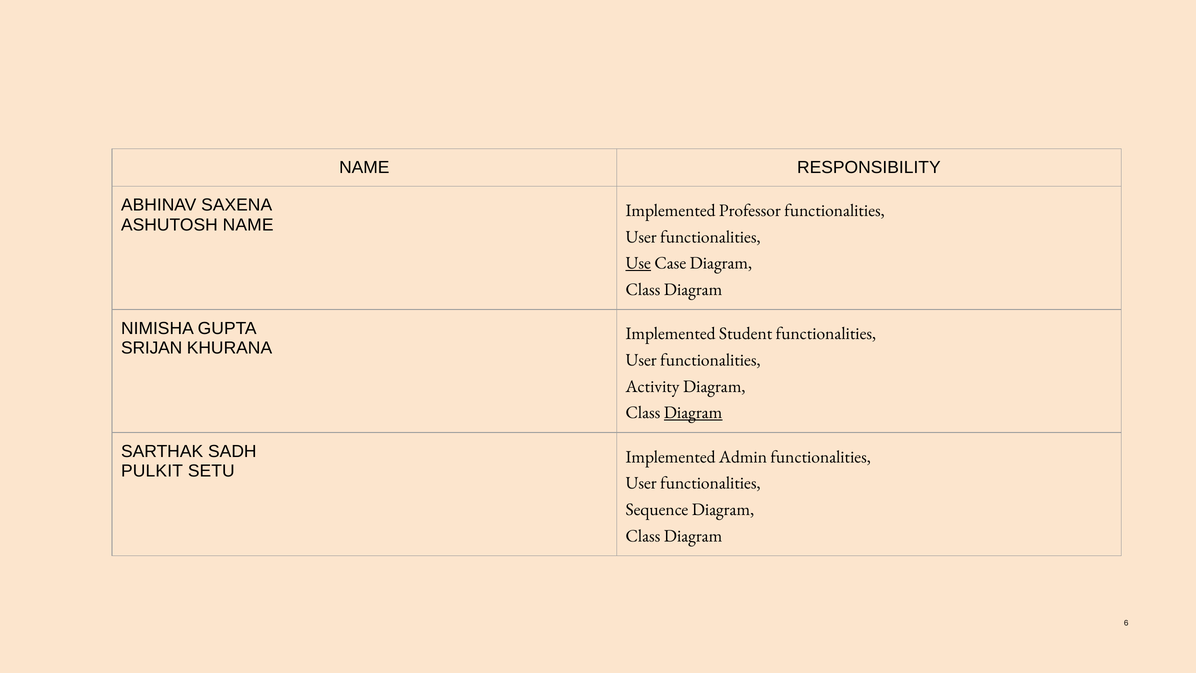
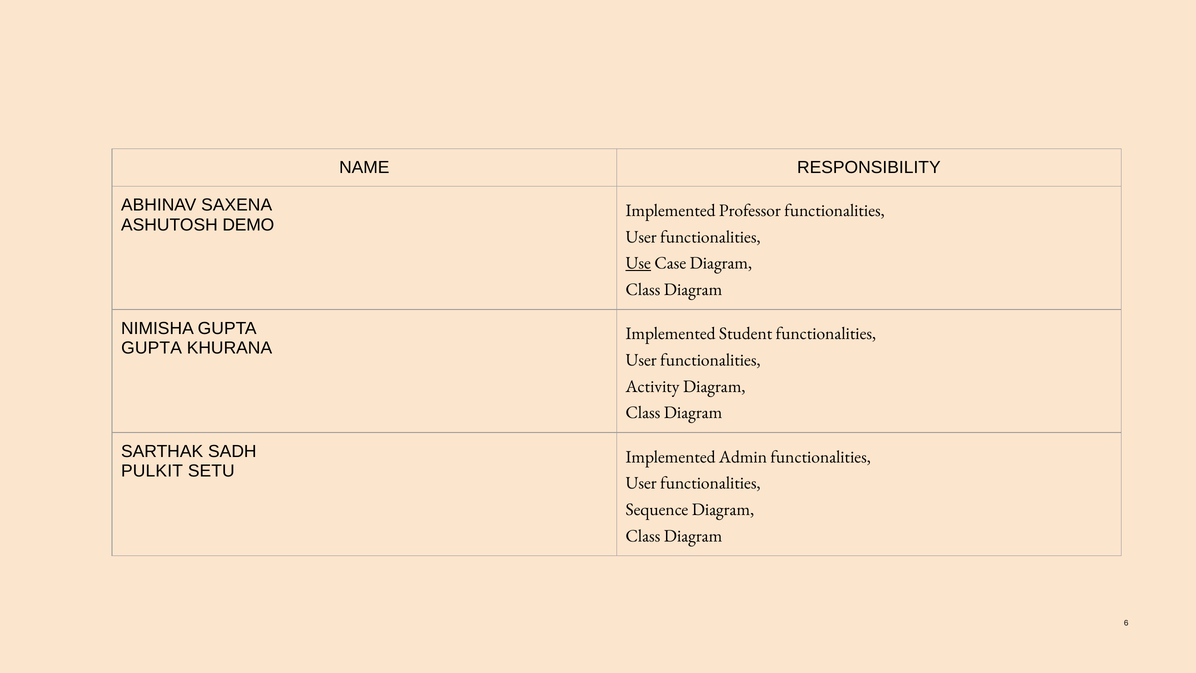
ASHUTOSH NAME: NAME -> DEMO
SRIJAN at (152, 348): SRIJAN -> GUPTA
Diagram at (693, 412) underline: present -> none
